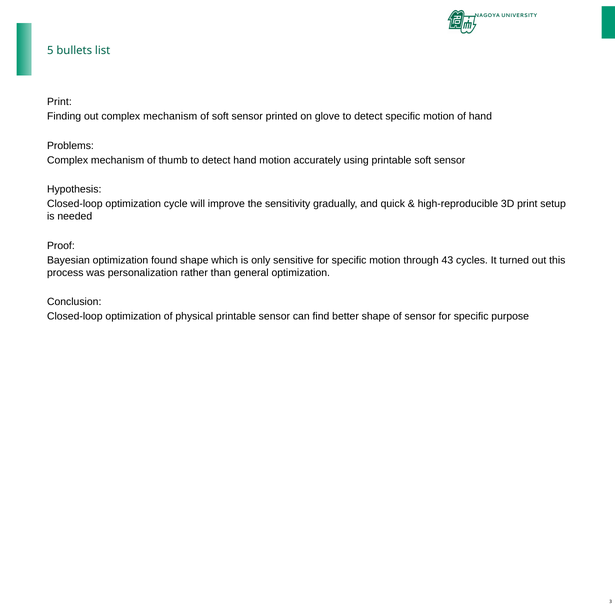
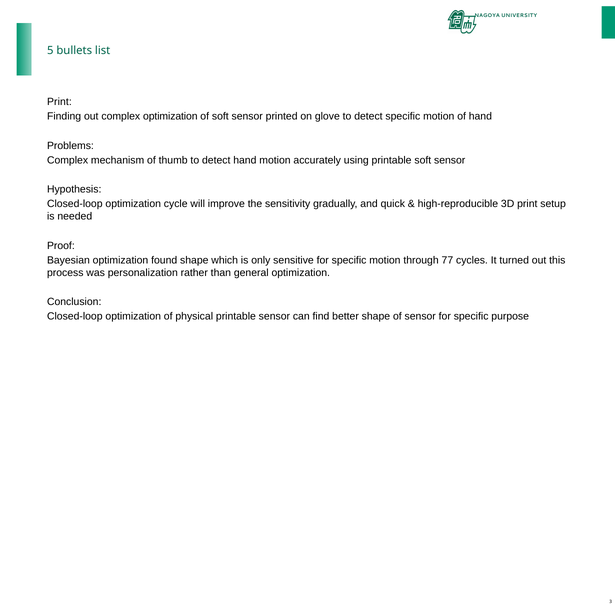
out complex mechanism: mechanism -> optimization
43: 43 -> 77
